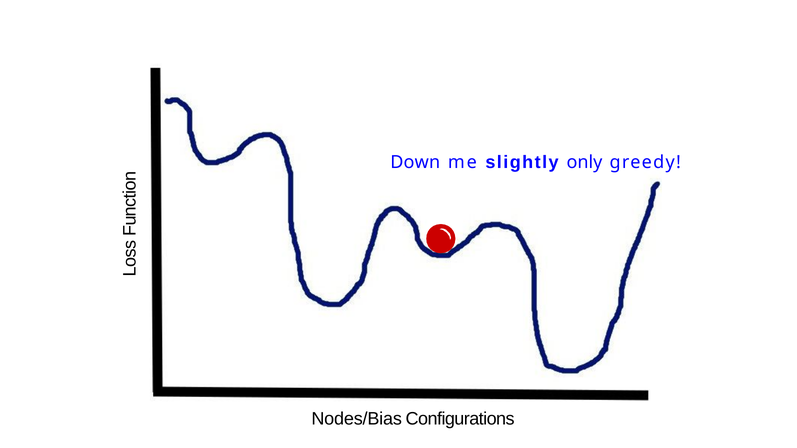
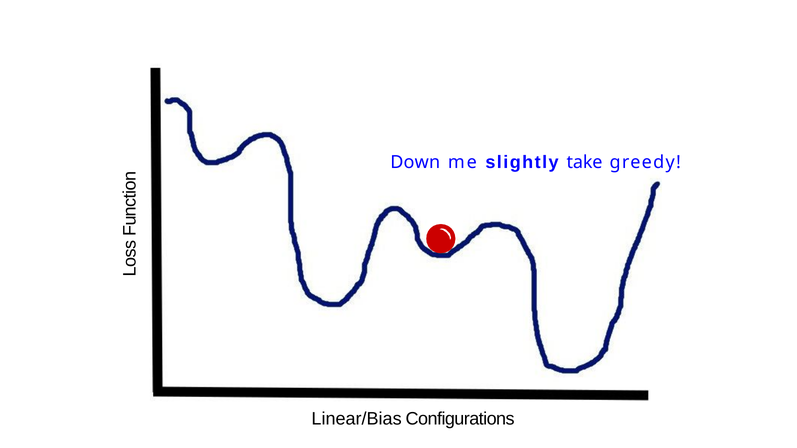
only: only -> take
Nodes/Bias: Nodes/Bias -> Linear/Bias
